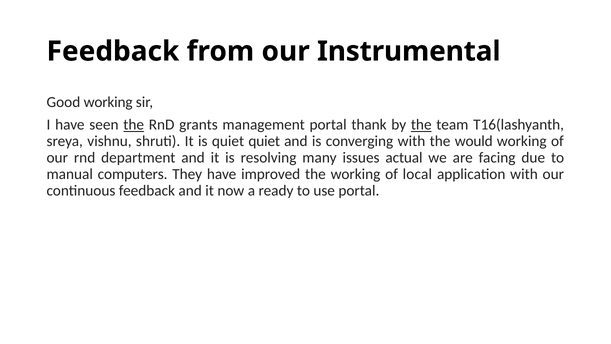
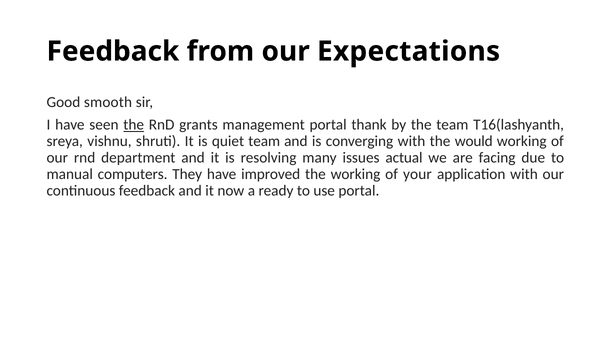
Instrumental: Instrumental -> Expectations
Good working: working -> smooth
the at (421, 125) underline: present -> none
quiet quiet: quiet -> team
local: local -> your
